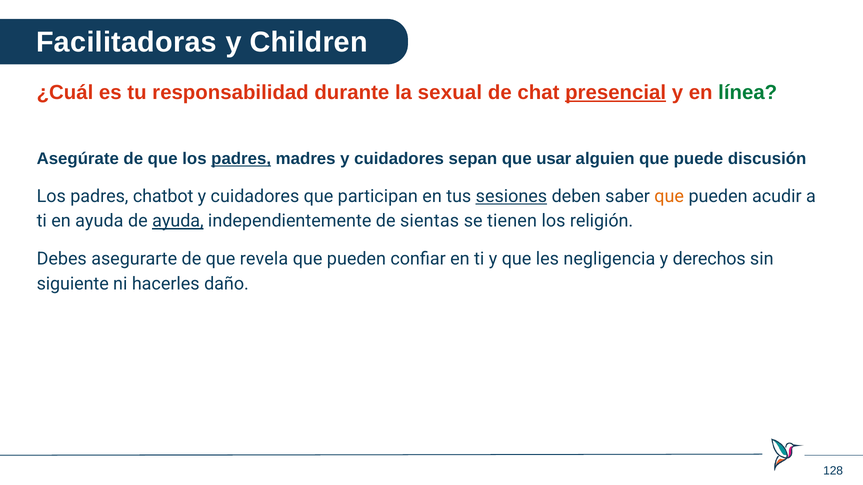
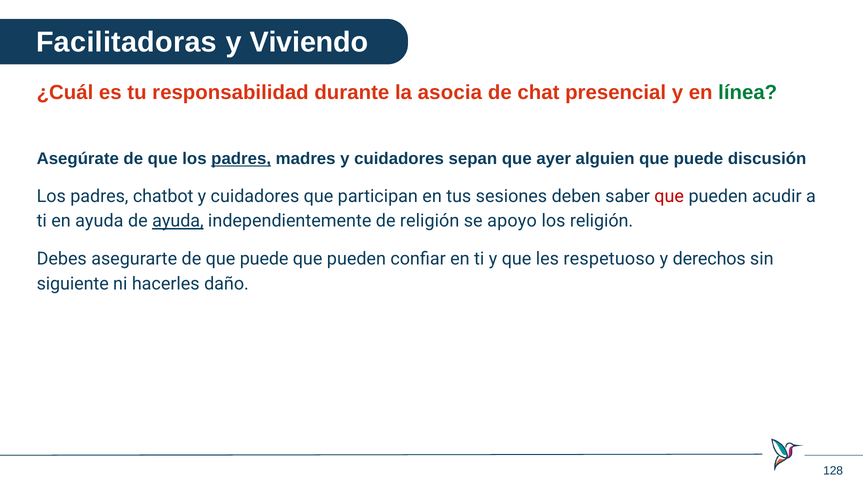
Children: Children -> Viviendo
sexual: sexual -> asocia
presencial underline: present -> none
usar: usar -> ayer
sesiones underline: present -> none
que at (669, 196) colour: orange -> red
de sientas: sientas -> religión
tienen: tienen -> apoyo
de que revela: revela -> puede
negligencia: negligencia -> respetuoso
